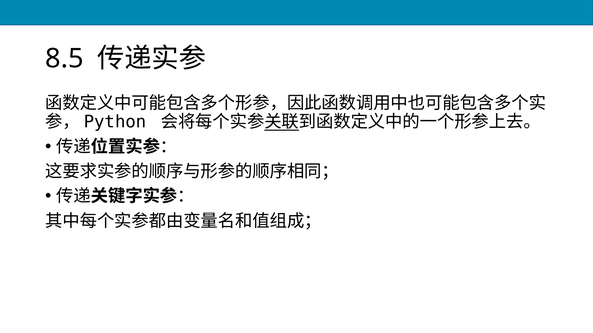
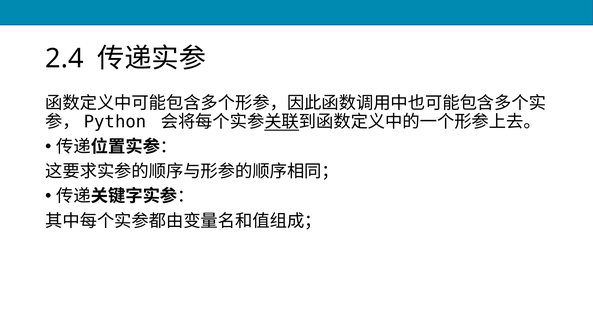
8.5: 8.5 -> 2.4
